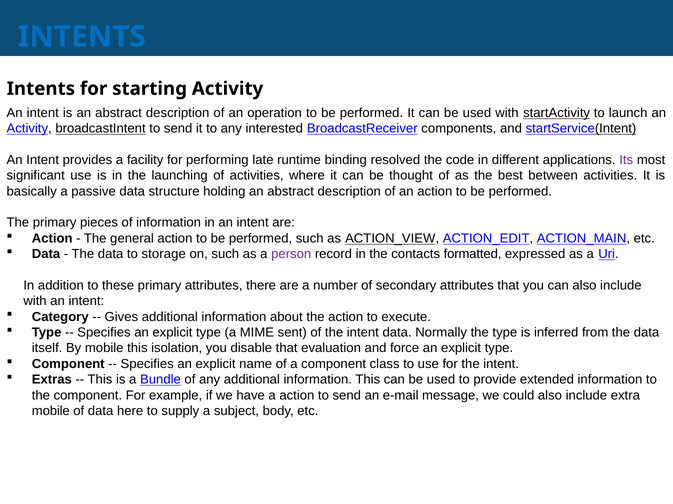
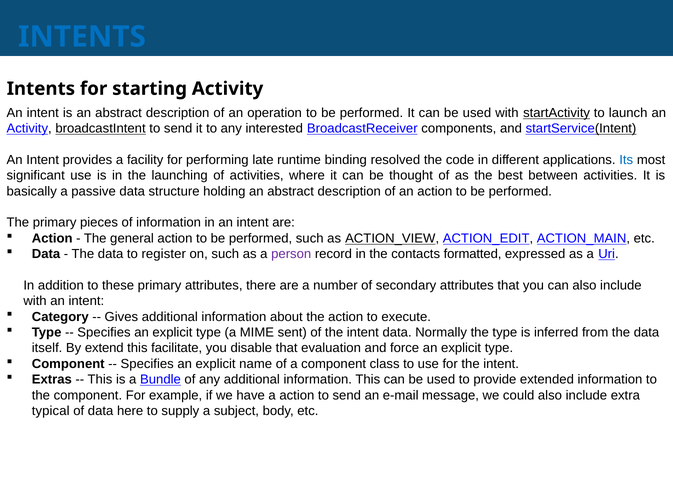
Its colour: purple -> blue
storage: storage -> register
By mobile: mobile -> extend
isolation: isolation -> facilitate
mobile at (51, 412): mobile -> typical
